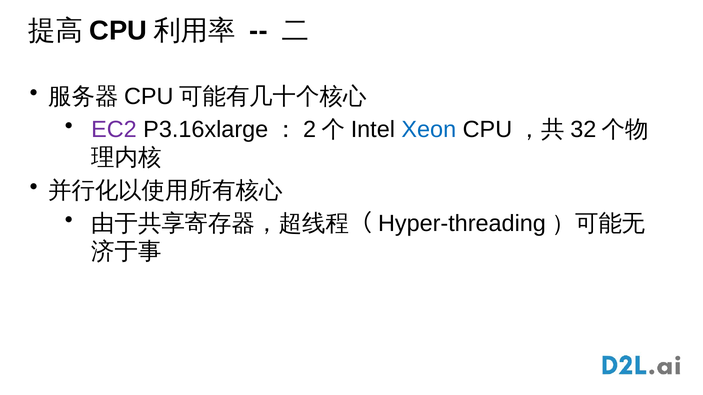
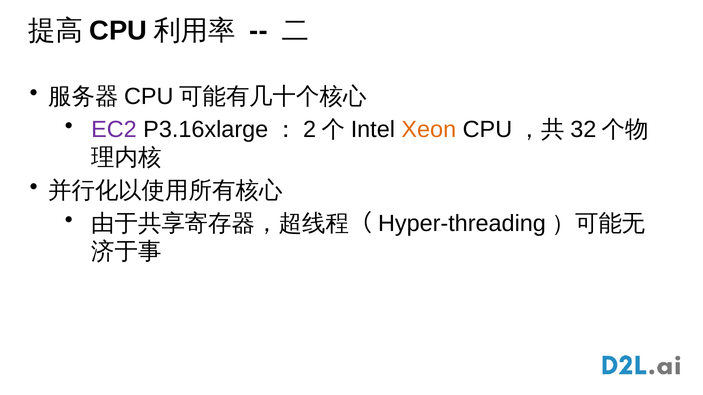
Xeon colour: blue -> orange
